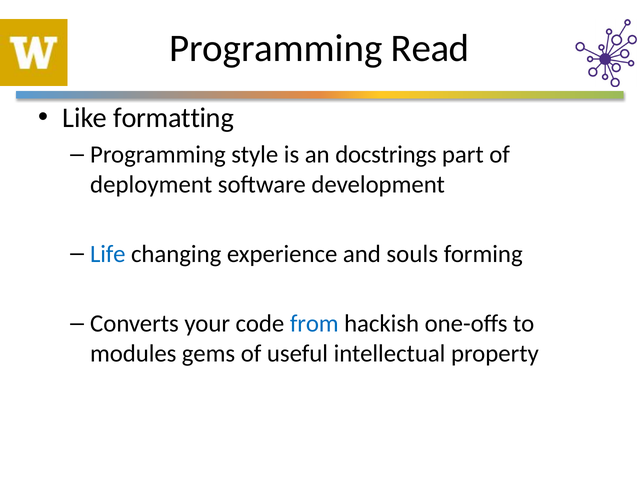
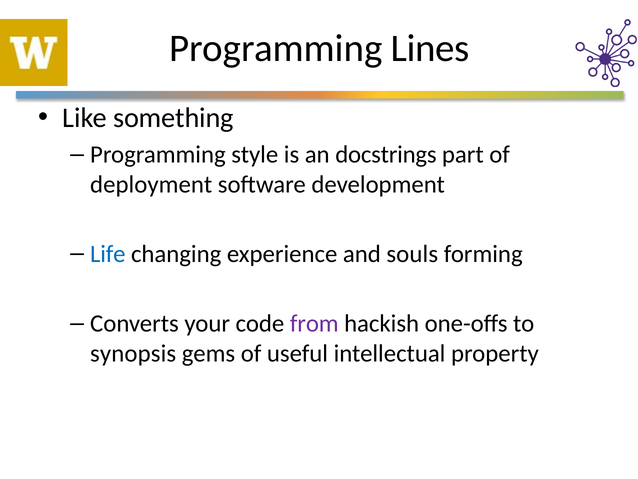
Read: Read -> Lines
formatting: formatting -> something
from colour: blue -> purple
modules: modules -> synopsis
